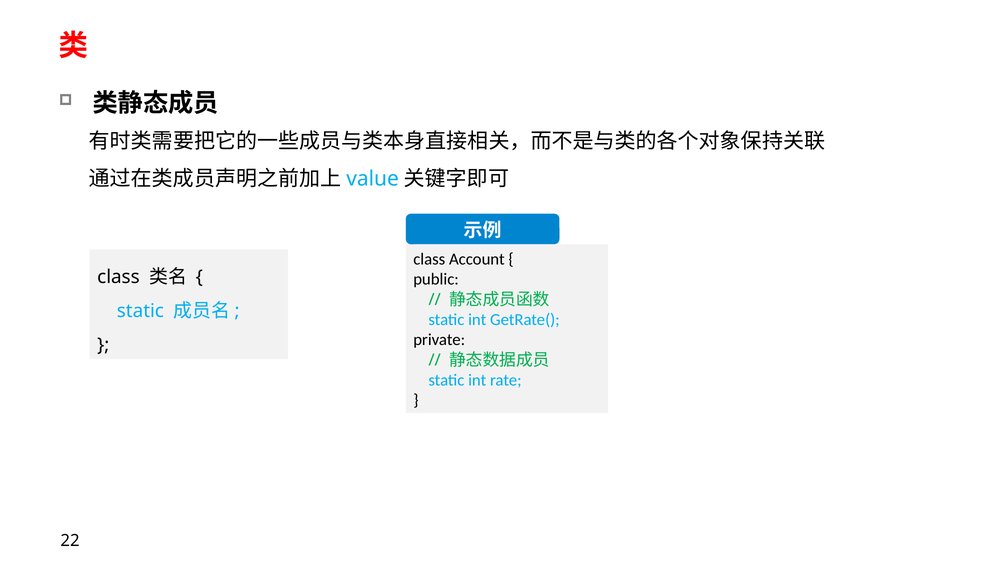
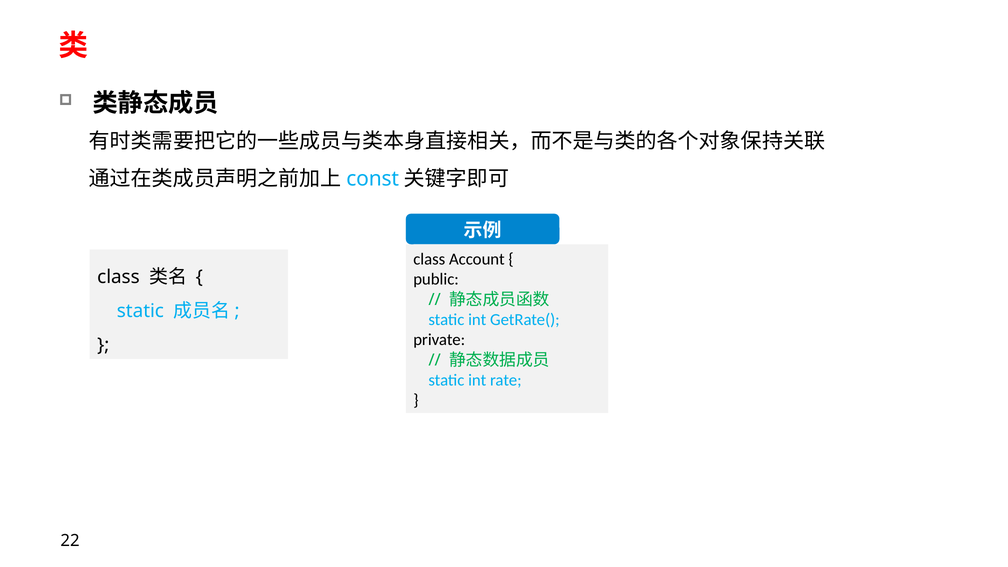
value: value -> const
